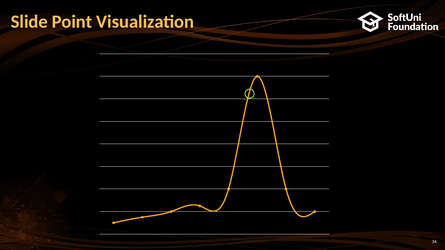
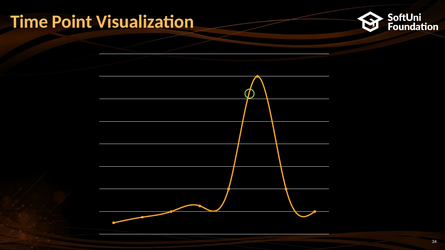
Slide: Slide -> Time
